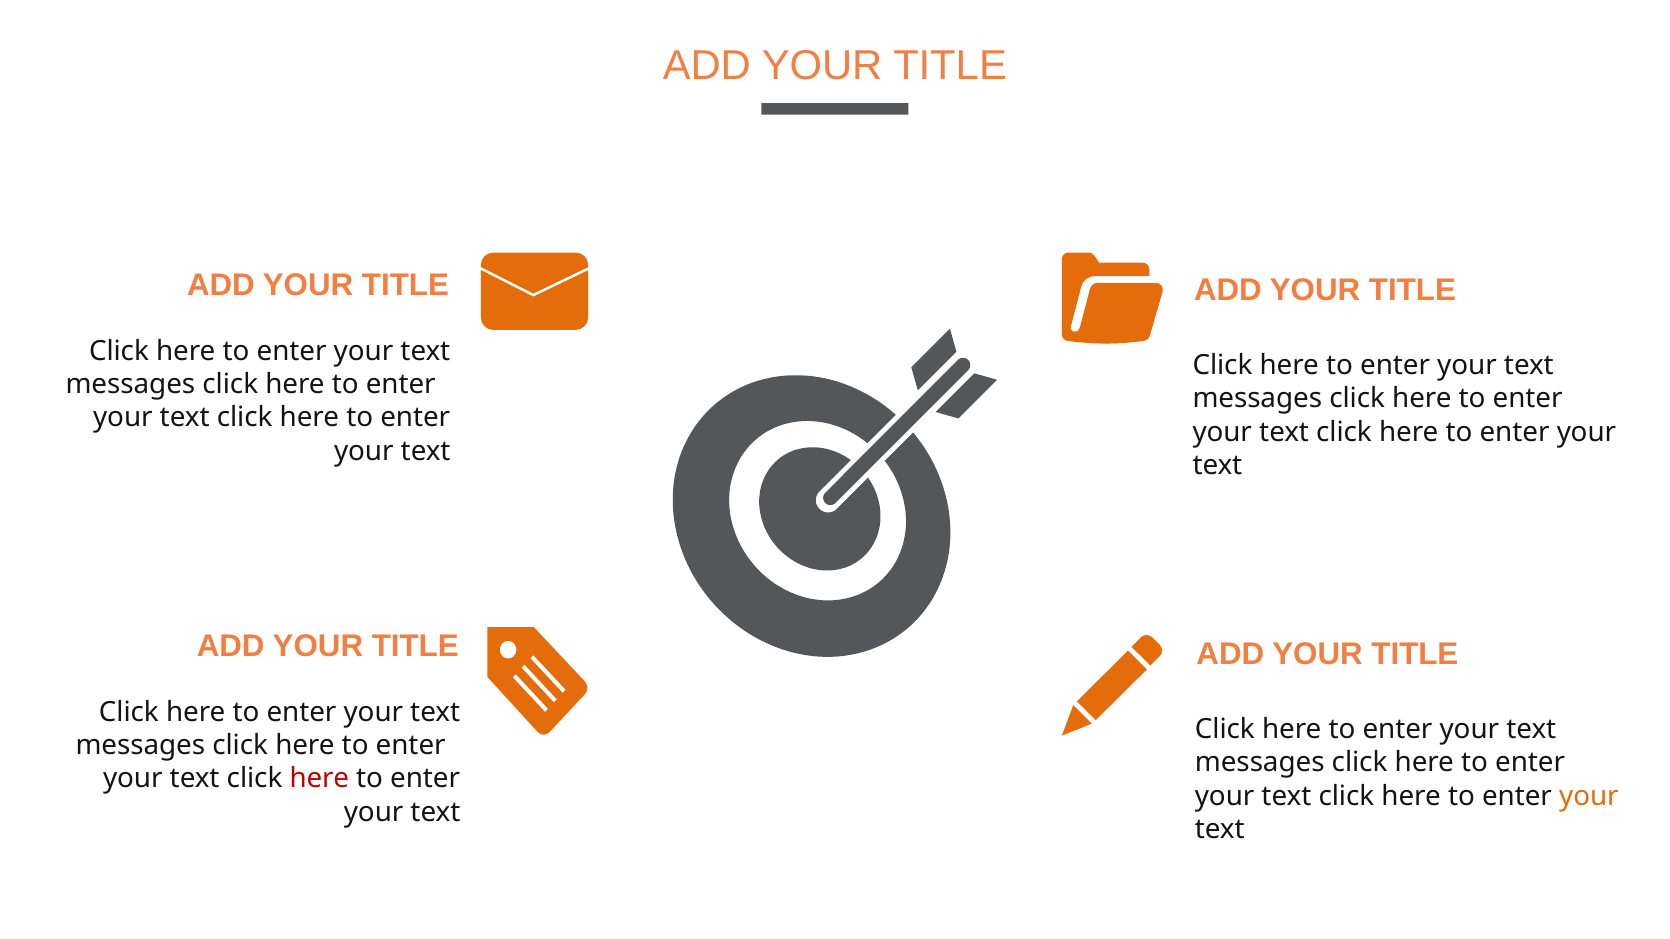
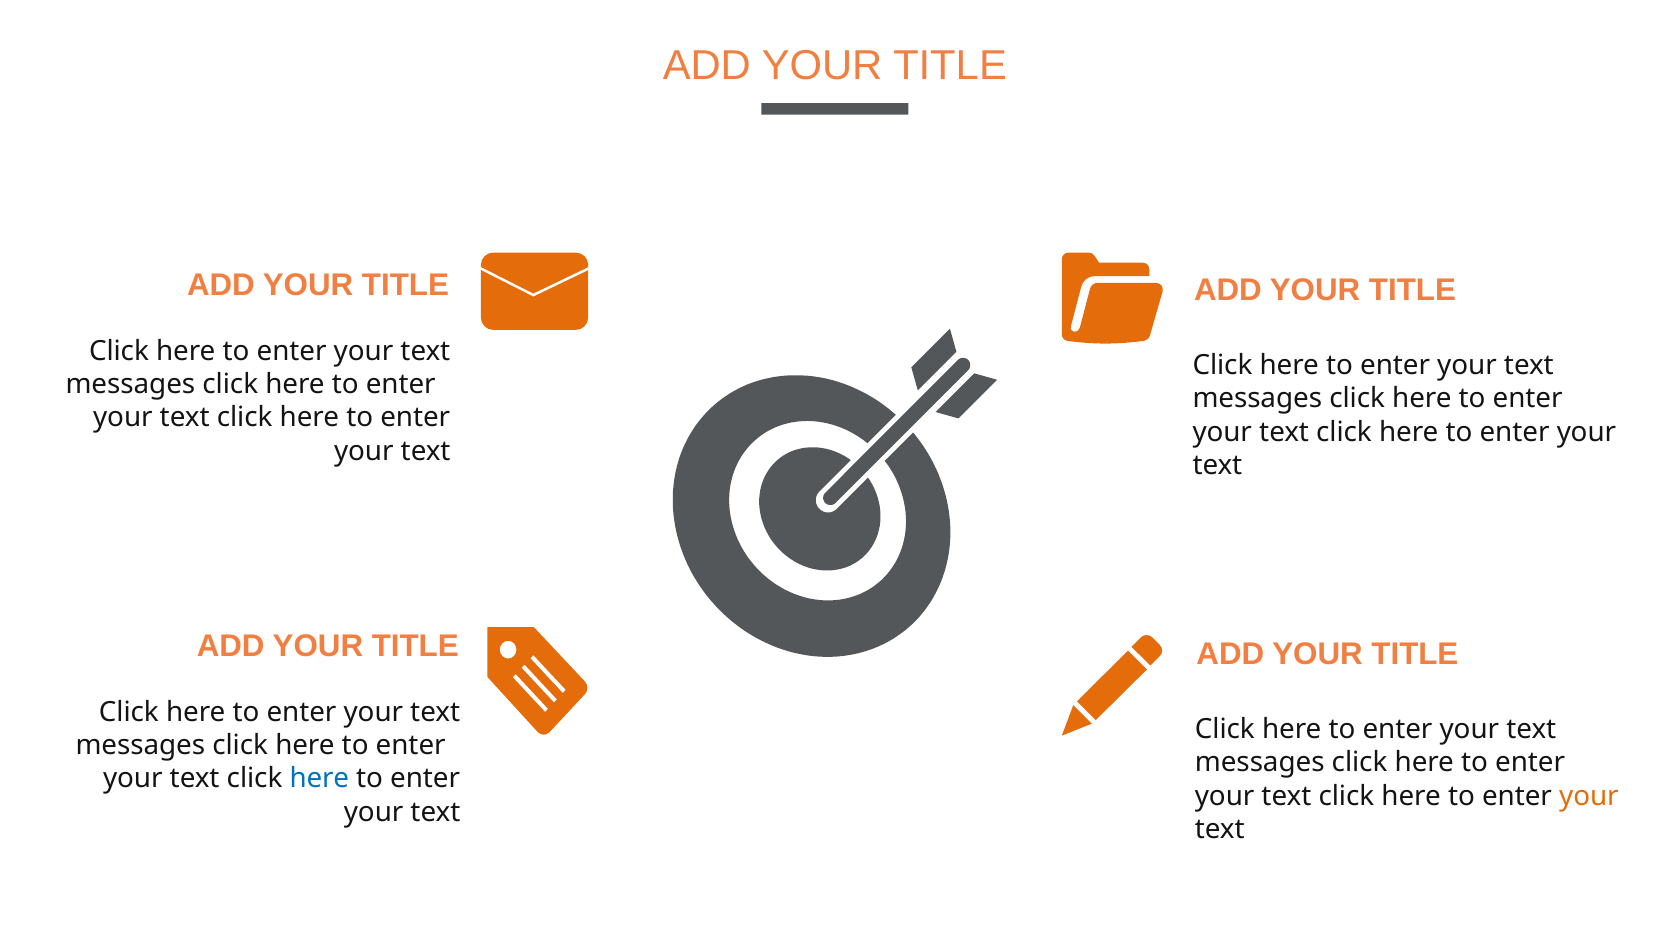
here at (319, 779) colour: red -> blue
